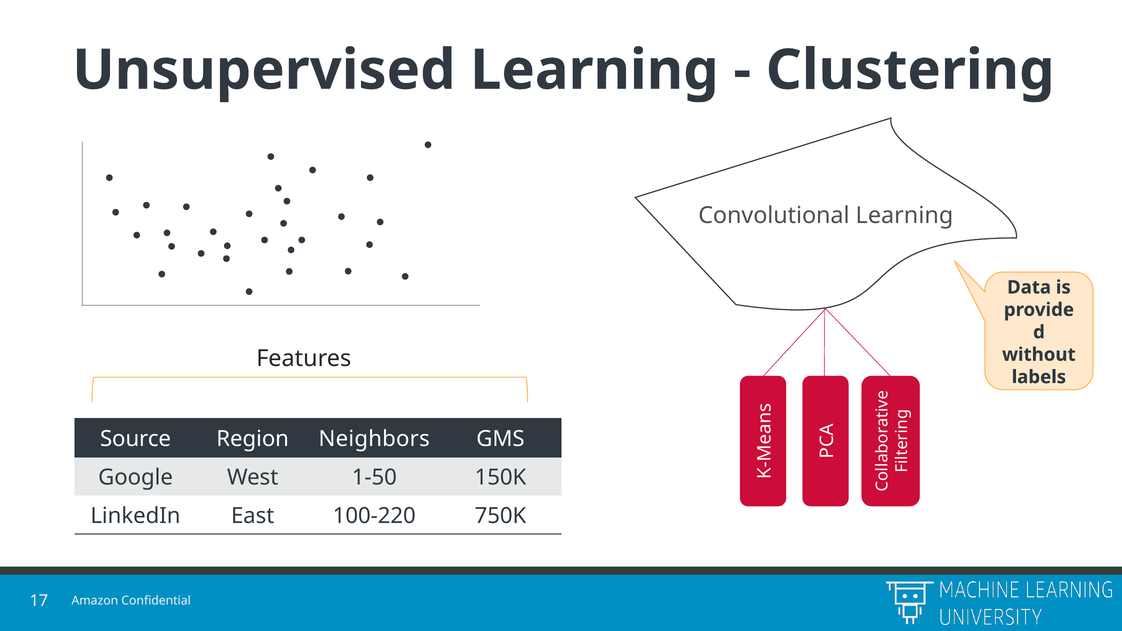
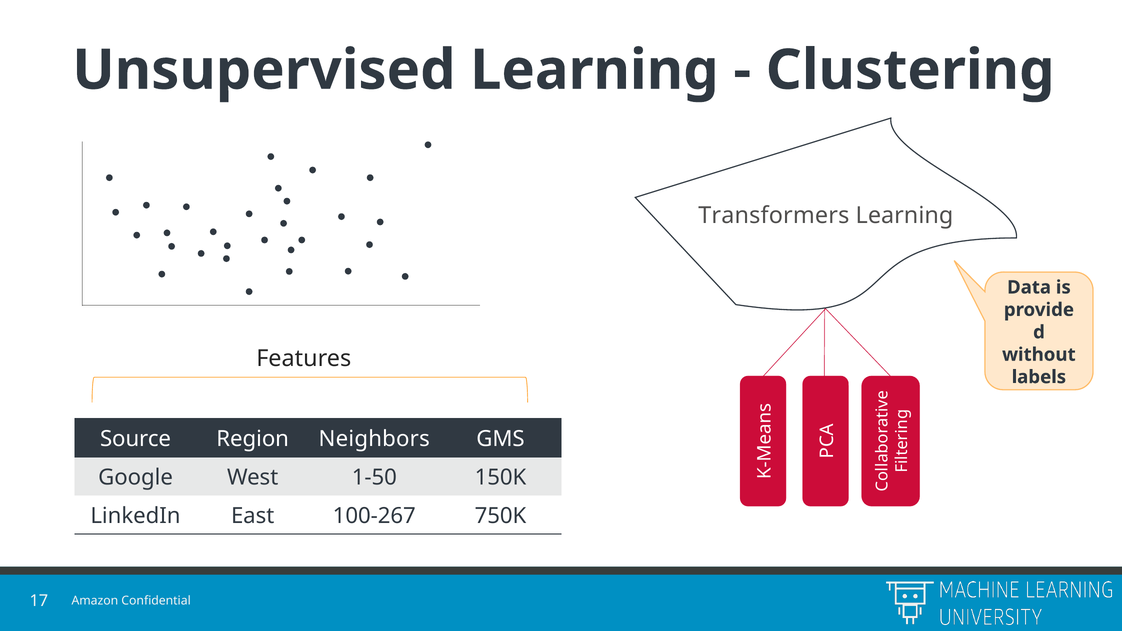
Convolutional: Convolutional -> Transformers
100-220: 100-220 -> 100-267
